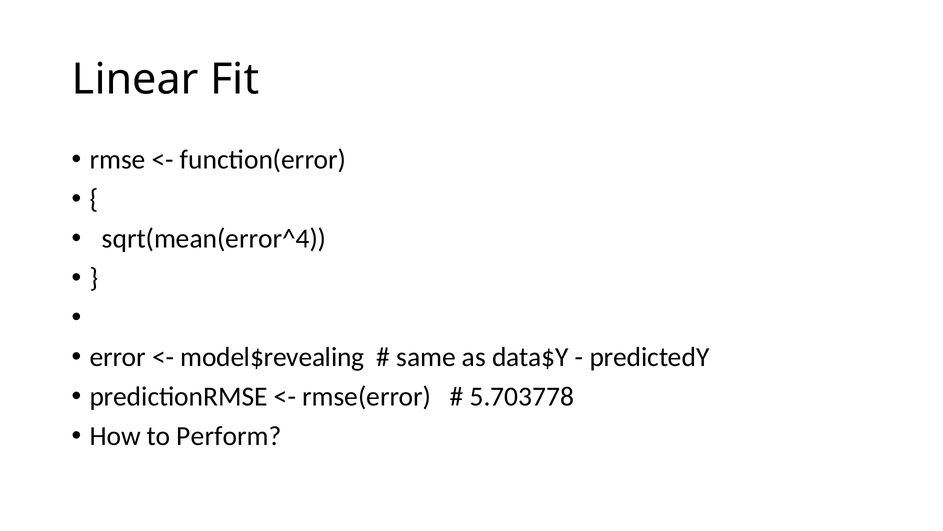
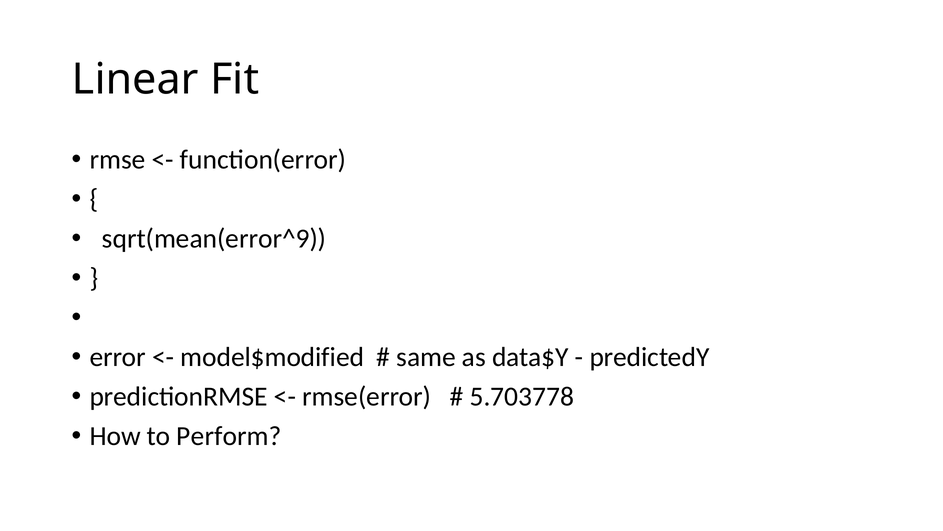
sqrt(mean(error^4: sqrt(mean(error^4 -> sqrt(mean(error^9
model$revealing: model$revealing -> model$modified
